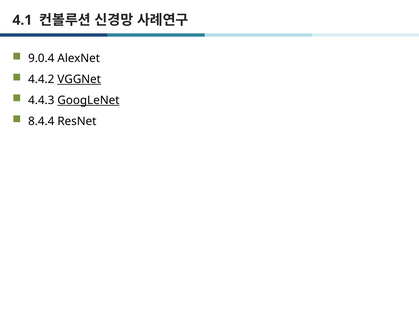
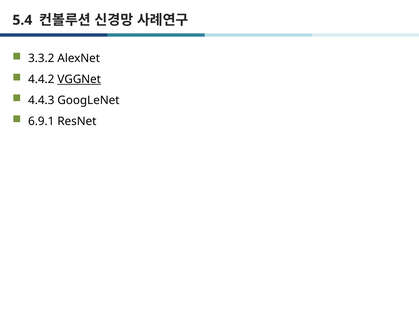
4.1: 4.1 -> 5.4
9.0.4: 9.0.4 -> 3.3.2
GoogLeNet underline: present -> none
8.4.4: 8.4.4 -> 6.9.1
